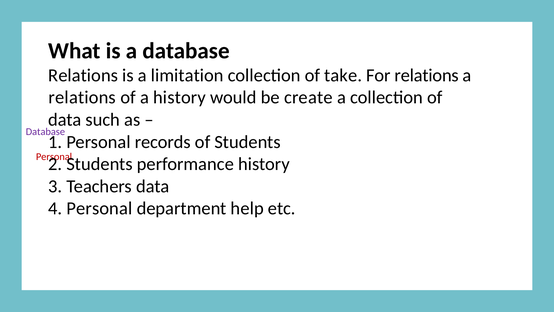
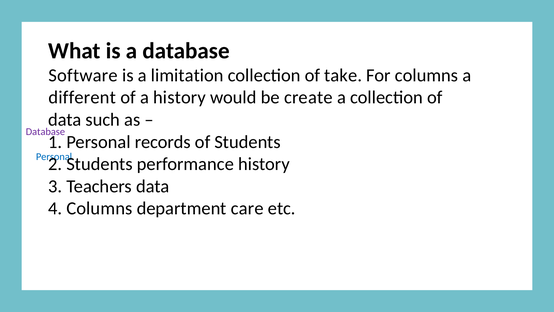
Relations at (83, 75): Relations -> Software
For relations: relations -> columns
relations at (82, 97): relations -> different
Personal at (54, 157) colour: red -> blue
4 Personal: Personal -> Columns
help: help -> care
